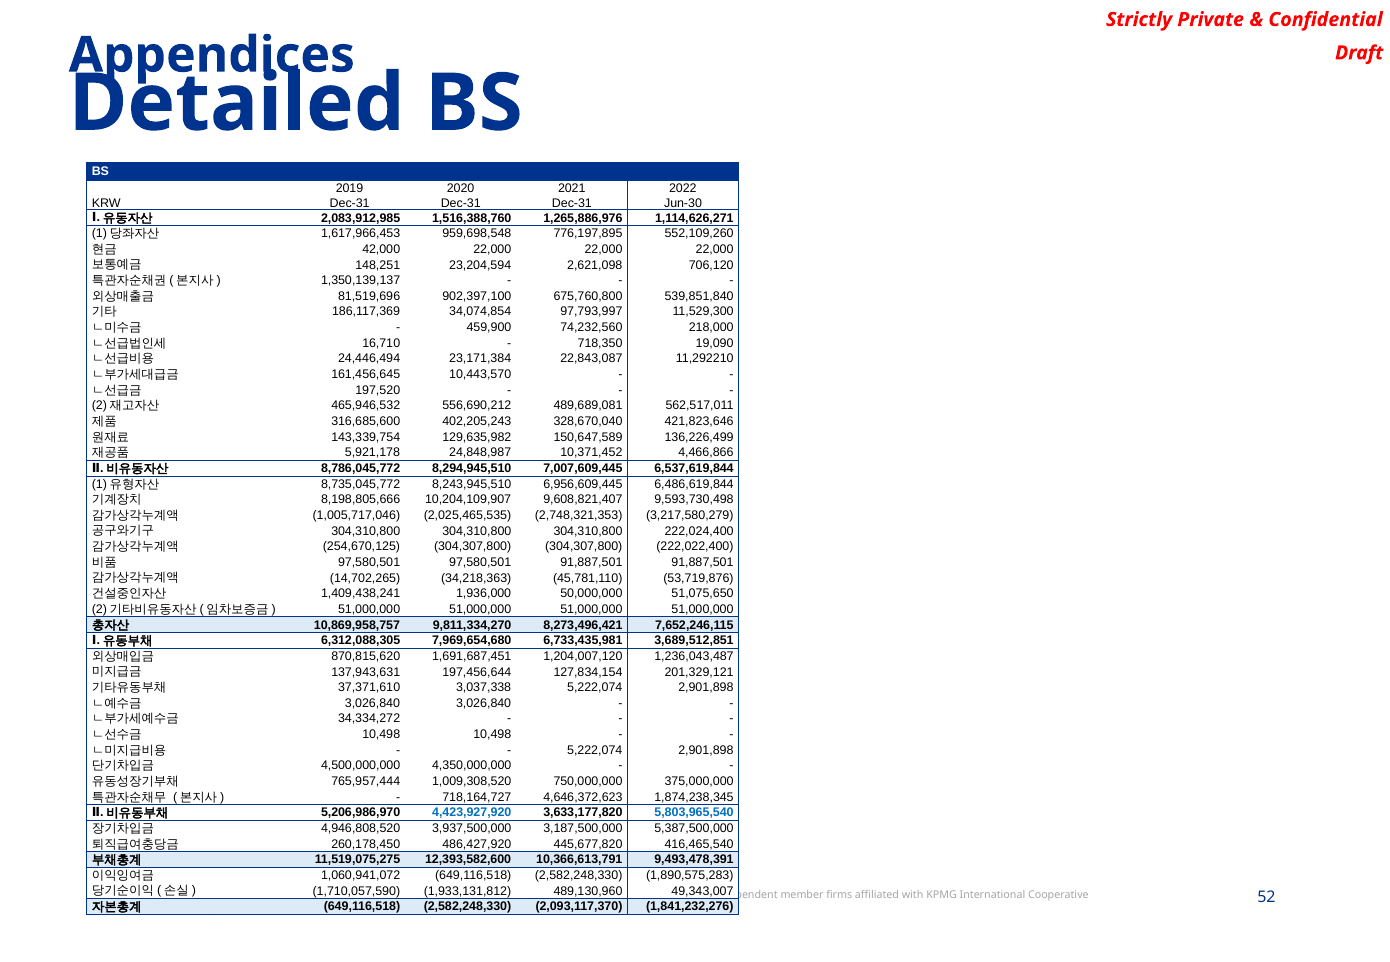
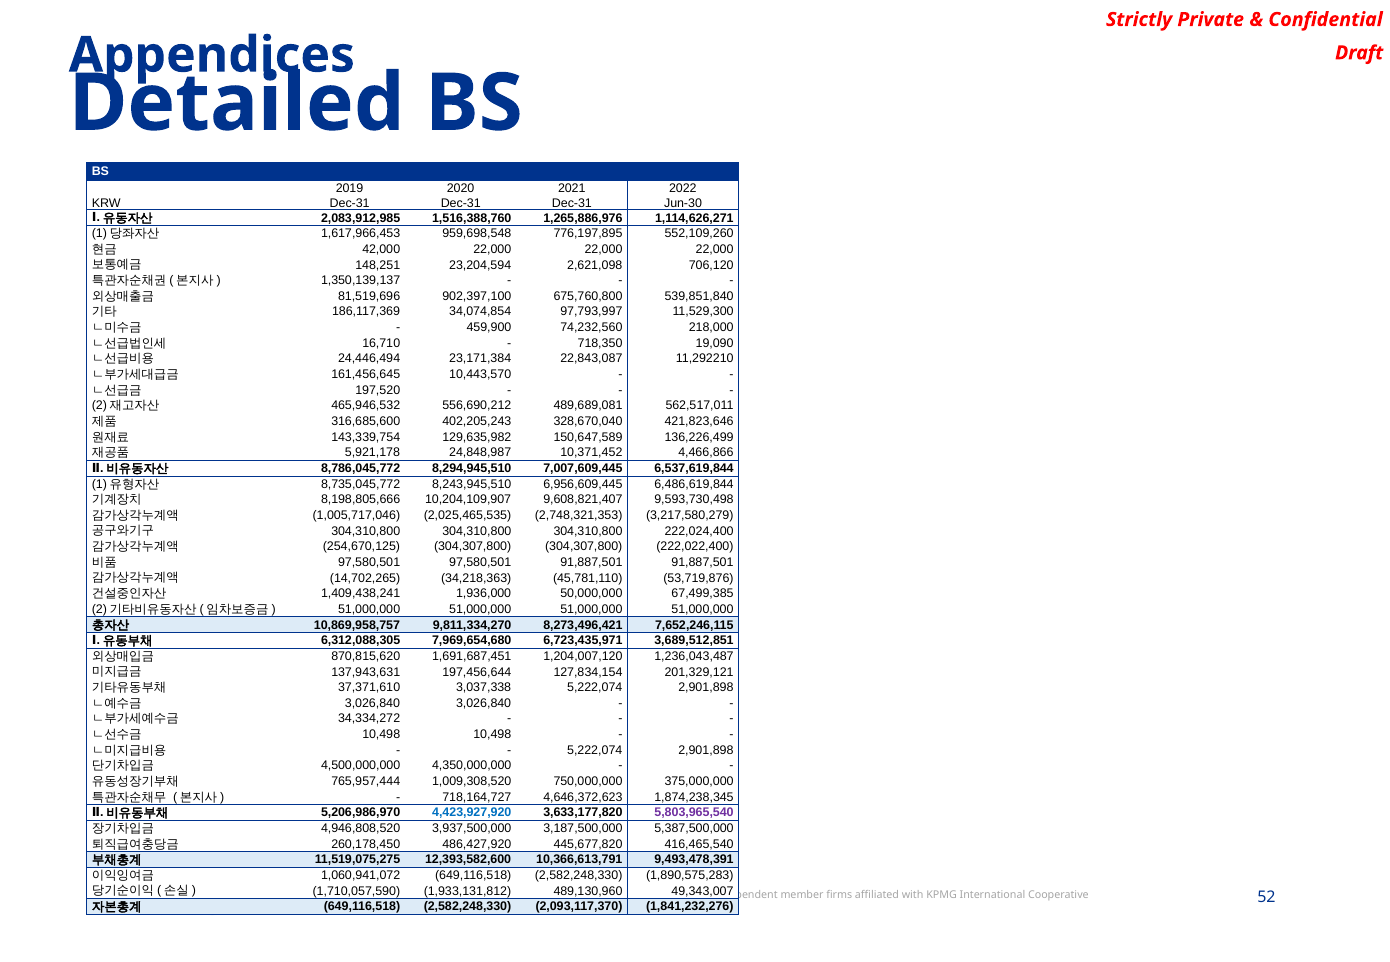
51,075,650: 51,075,650 -> 67,499,385
6,733,435,981: 6,733,435,981 -> 6,723,435,971
5,803,965,540 colour: blue -> purple
